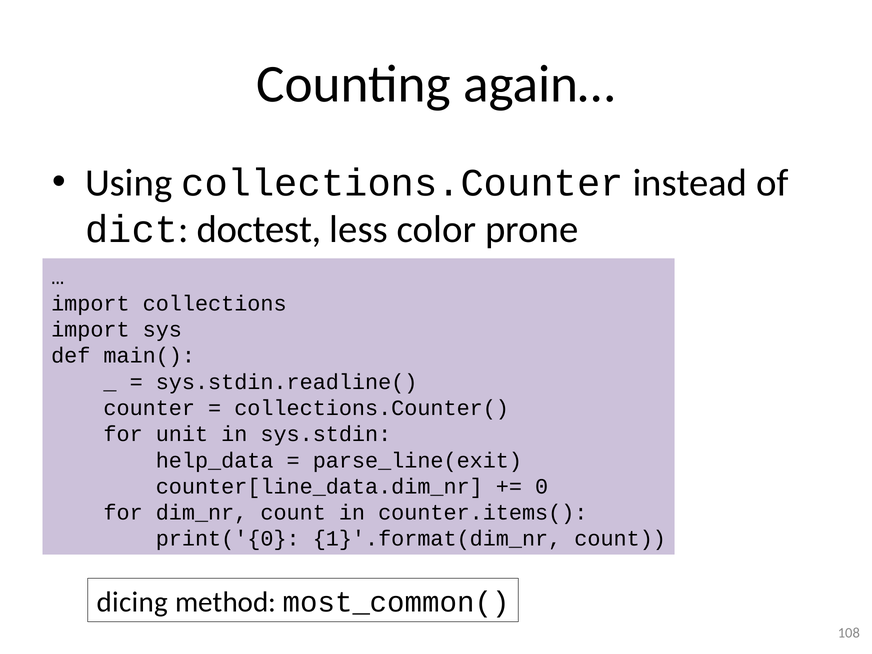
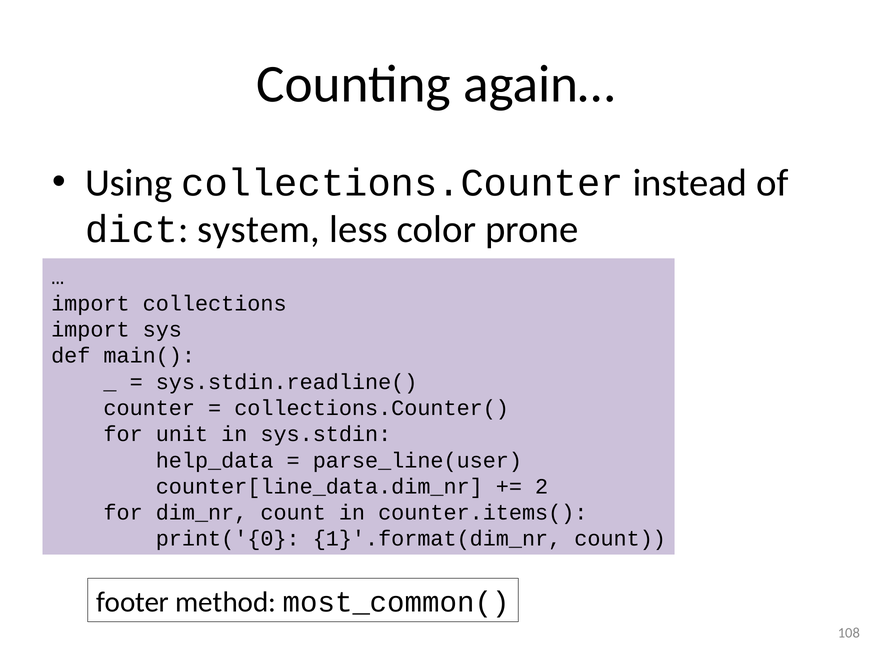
doctest: doctest -> system
parse_line(exit: parse_line(exit -> parse_line(user
0: 0 -> 2
dicing: dicing -> footer
